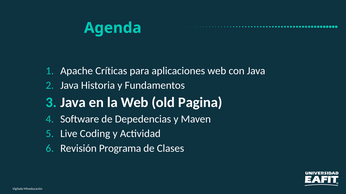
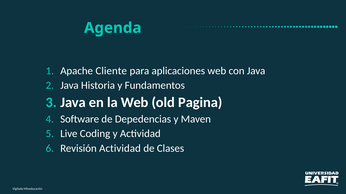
Críticas: Críticas -> Cliente
Revisión Programa: Programa -> Actividad
